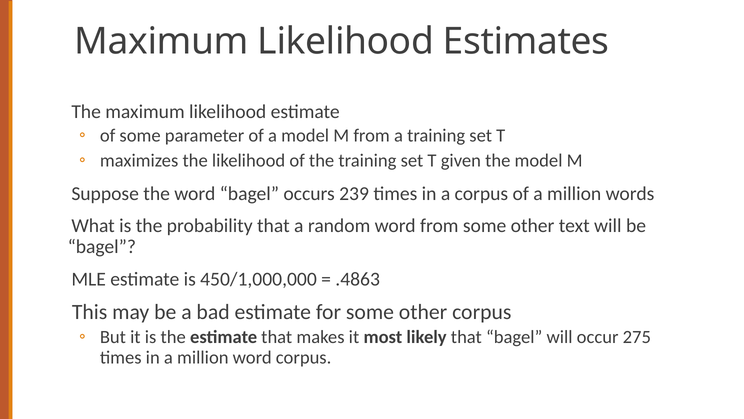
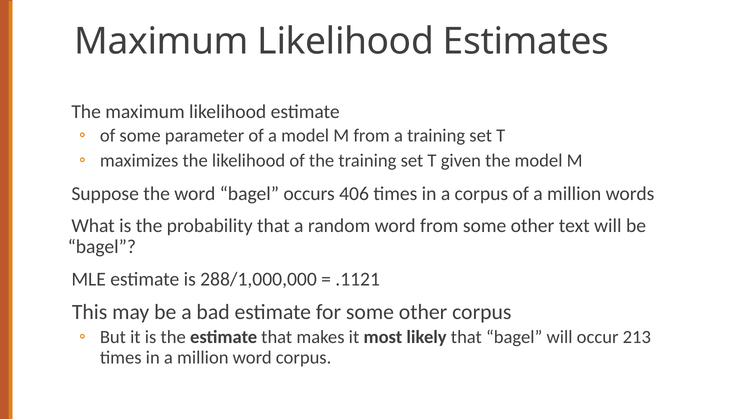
239: 239 -> 406
450/1,000,000: 450/1,000,000 -> 288/1,000,000
.4863: .4863 -> .1121
275: 275 -> 213
